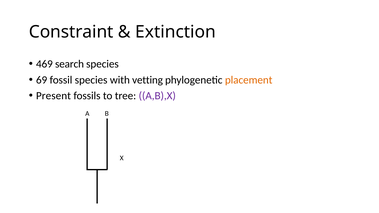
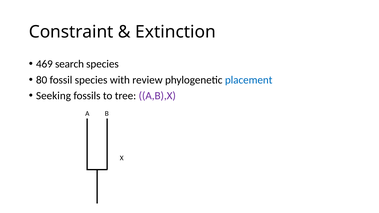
69: 69 -> 80
vetting: vetting -> review
placement colour: orange -> blue
Present: Present -> Seeking
